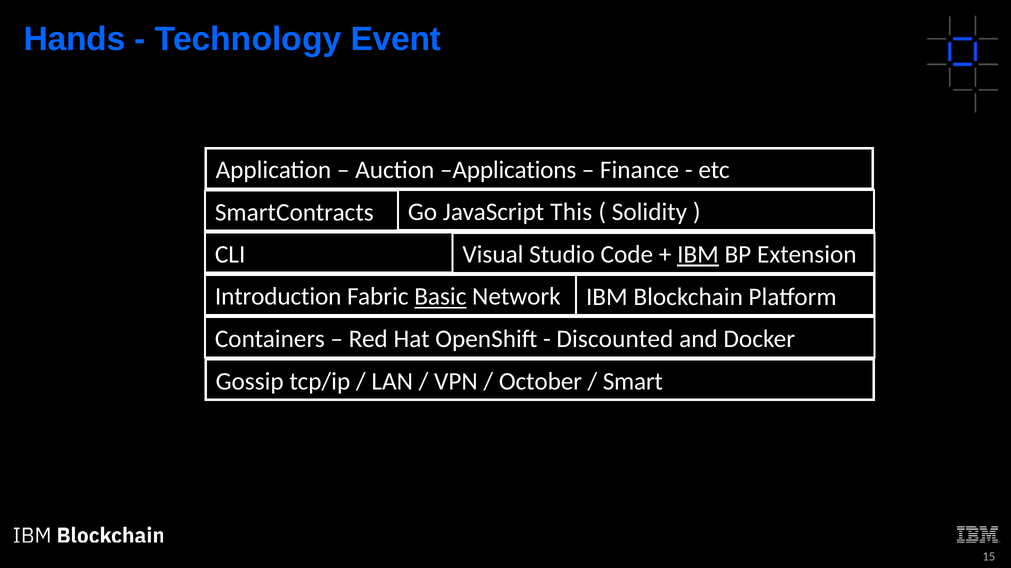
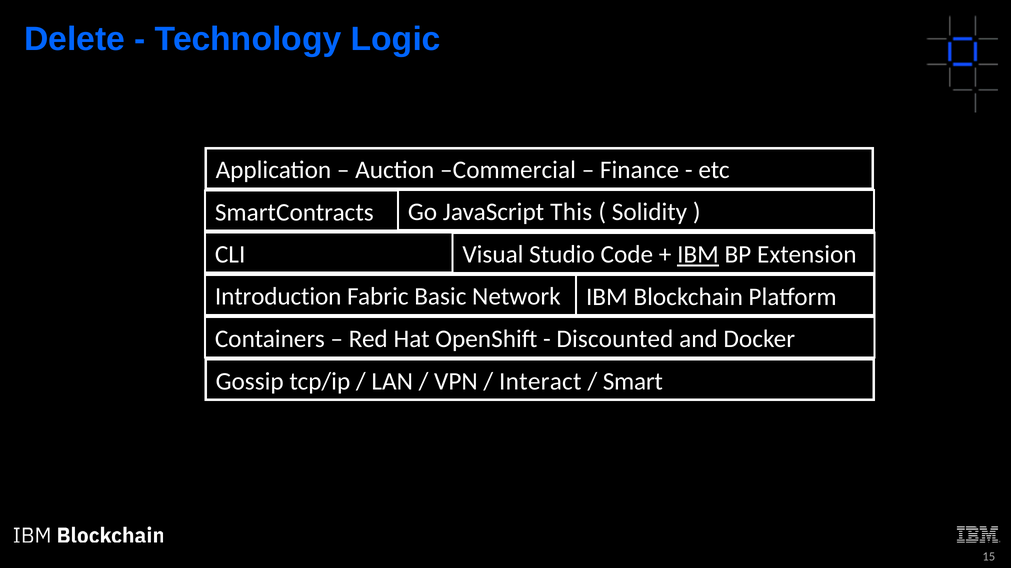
Hands: Hands -> Delete
Event: Event -> Logic
Applications: Applications -> Commercial
Basic underline: present -> none
October: October -> Interact
